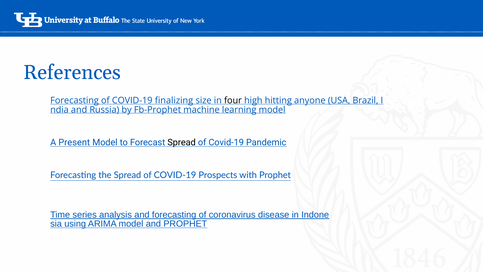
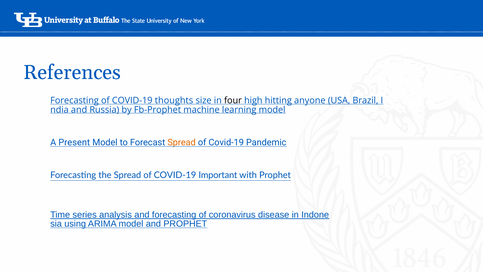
finalizing: finalizing -> thoughts
Spread at (182, 142) colour: black -> orange
Prospects: Prospects -> Important
